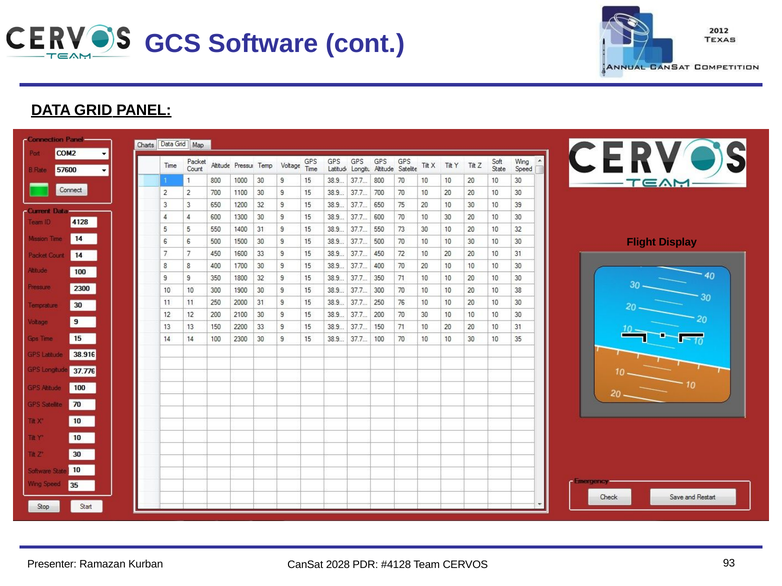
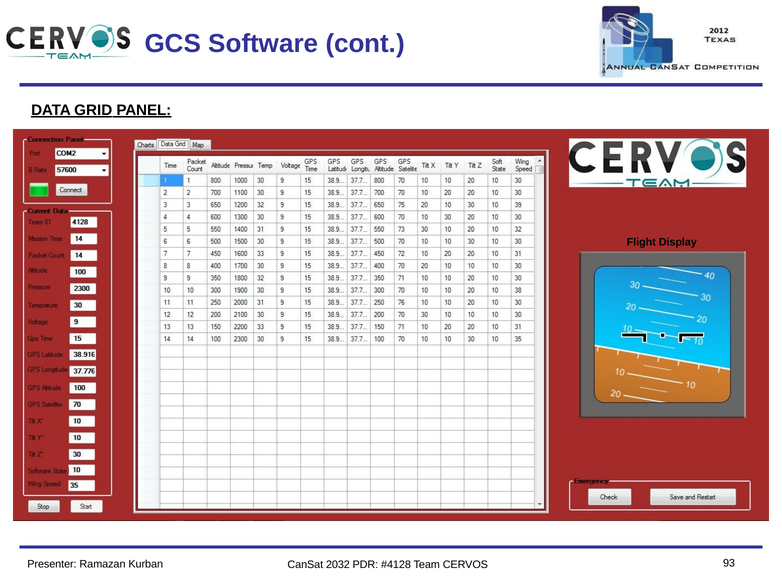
2028: 2028 -> 2032
